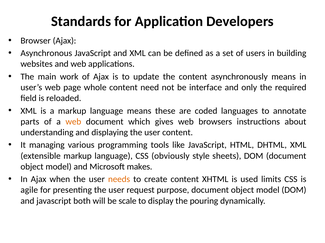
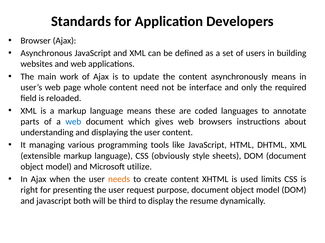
web at (73, 122) colour: orange -> blue
makes: makes -> utilize
agile: agile -> right
scale: scale -> third
pouring: pouring -> resume
